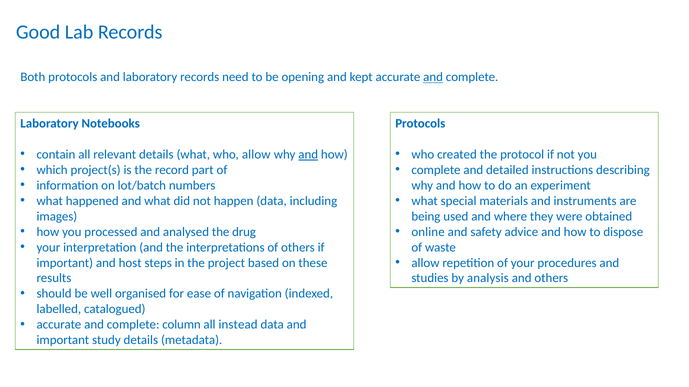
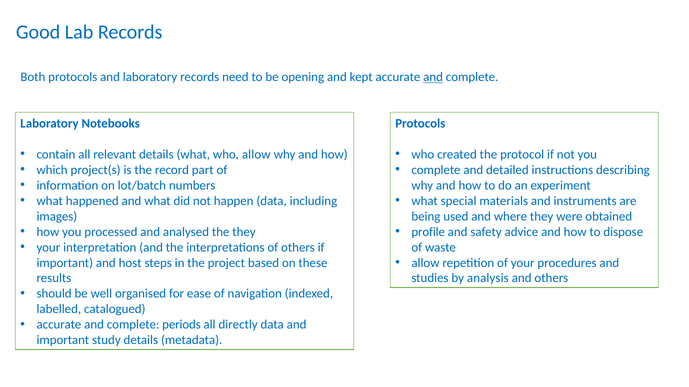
and at (308, 155) underline: present -> none
the drug: drug -> they
online: online -> profile
column: column -> periods
instead: instead -> directly
